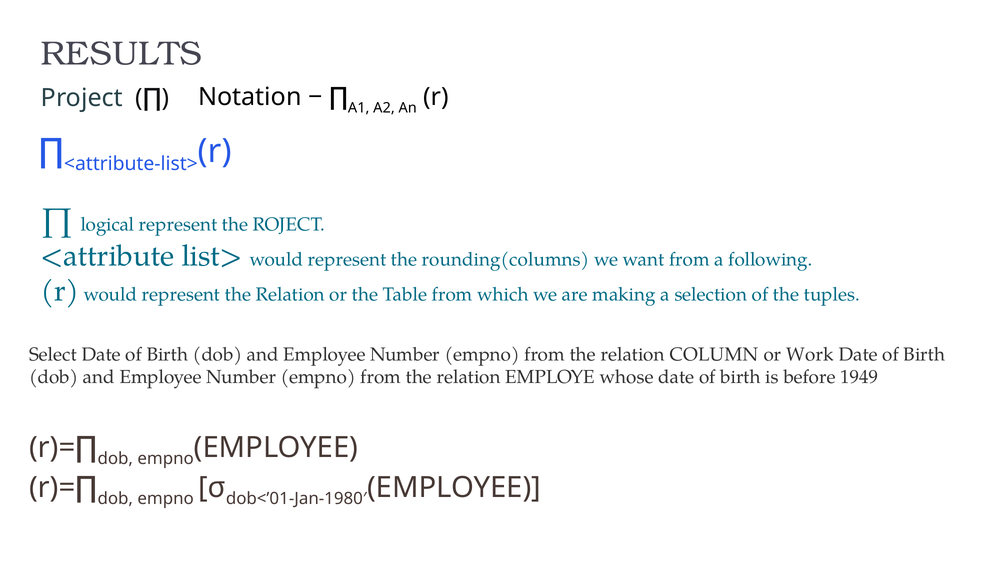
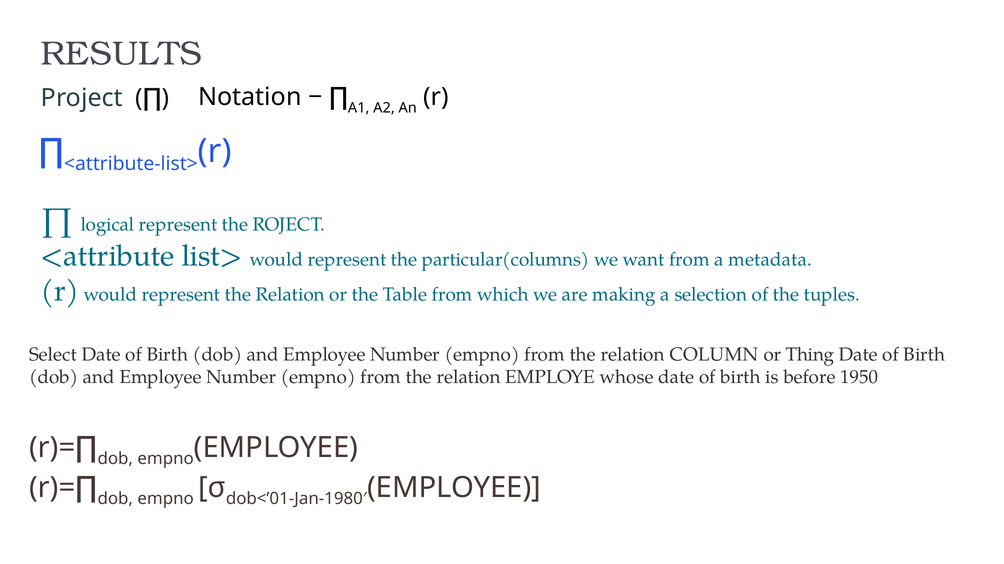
rounding(columns: rounding(columns -> particular(columns
following: following -> metadata
Work: Work -> Thing
1949: 1949 -> 1950
